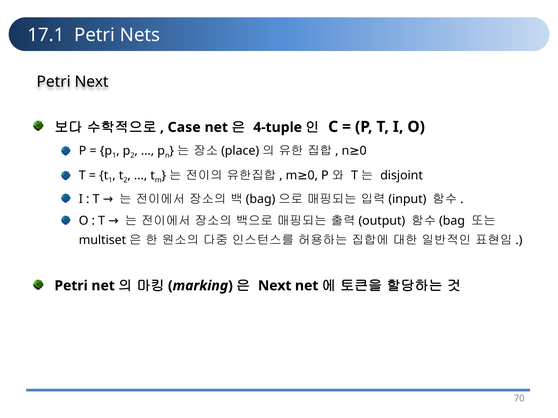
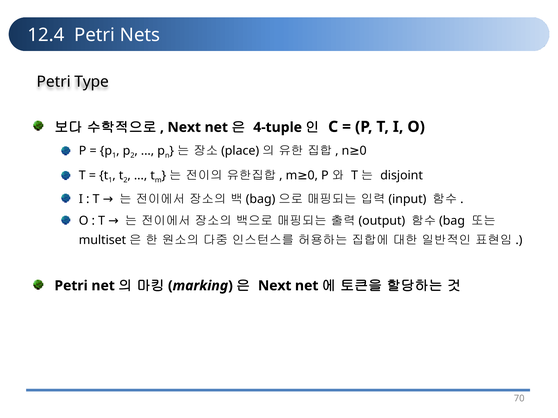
17.1: 17.1 -> 12.4
Petri Next: Next -> Type
Case at (184, 127): Case -> Next
